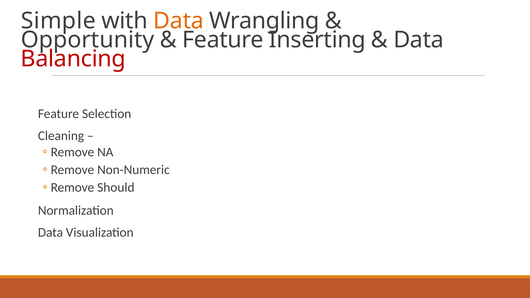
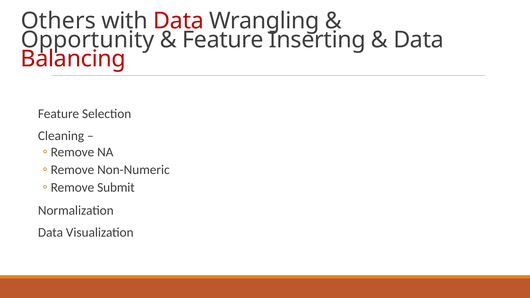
Simple: Simple -> Others
Data at (179, 21) colour: orange -> red
Should: Should -> Submit
